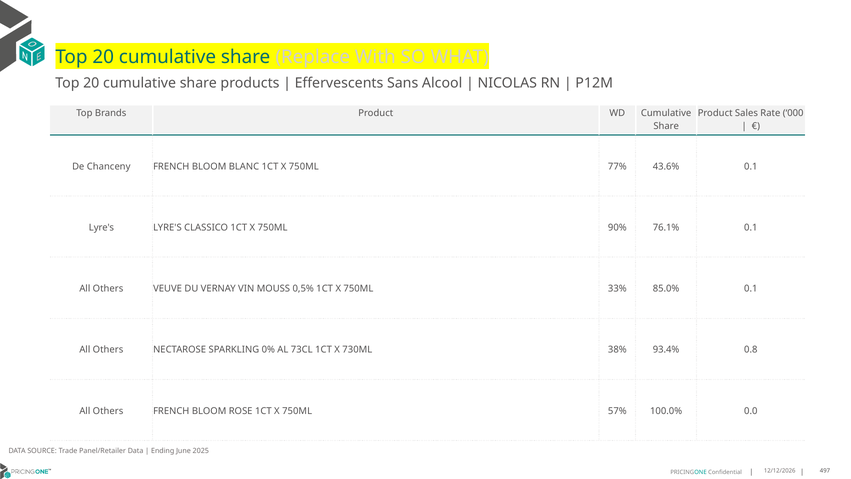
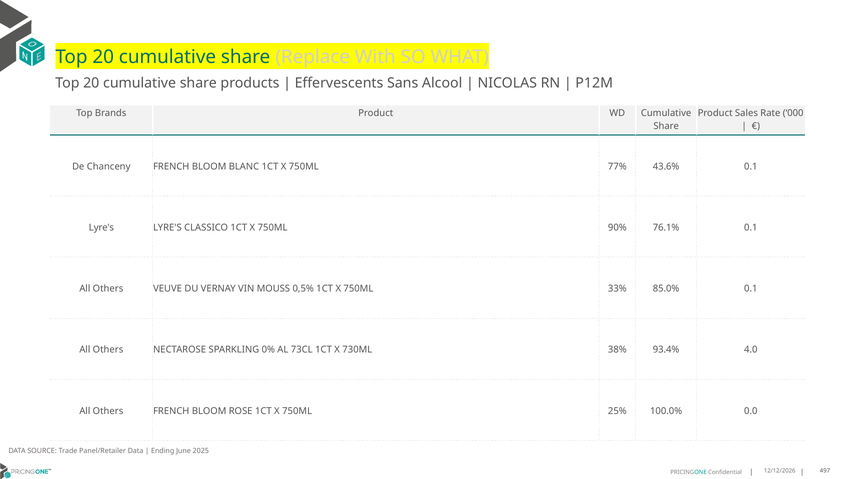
0.8: 0.8 -> 4.0
57%: 57% -> 25%
